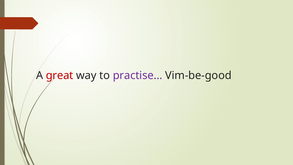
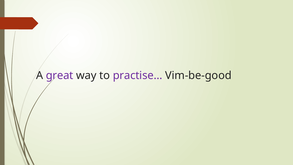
great colour: red -> purple
